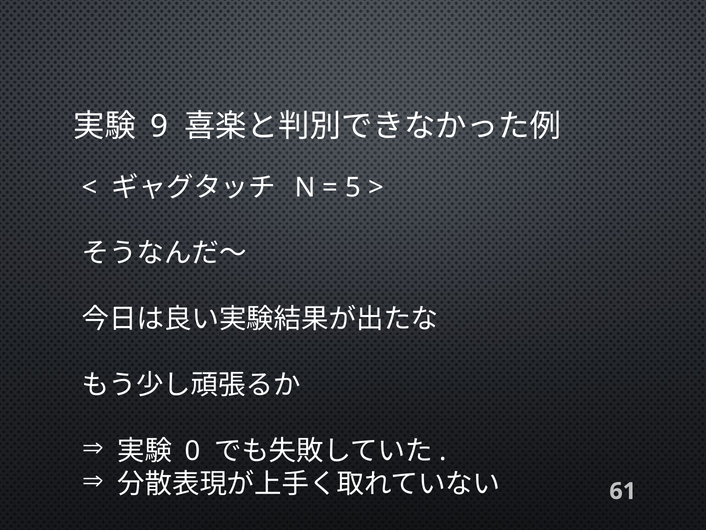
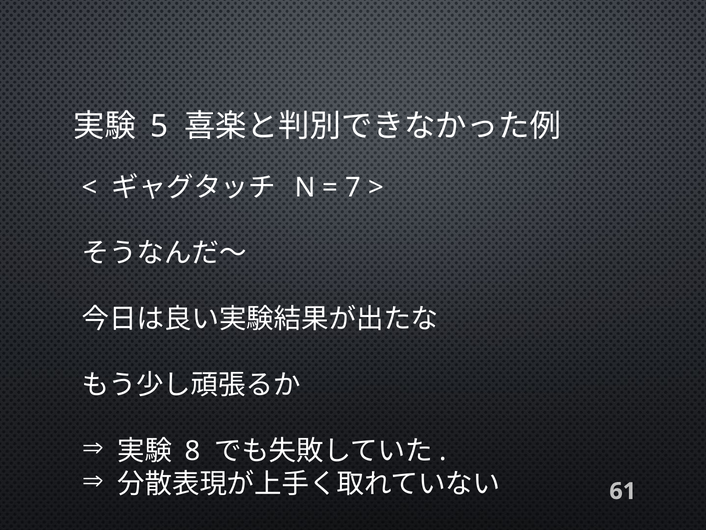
9: 9 -> 5
5: 5 -> 7
0: 0 -> 8
